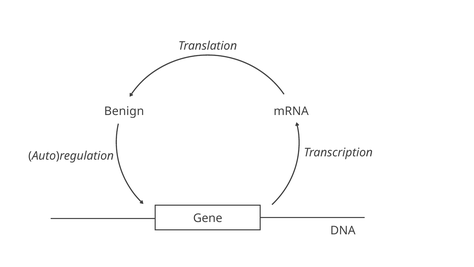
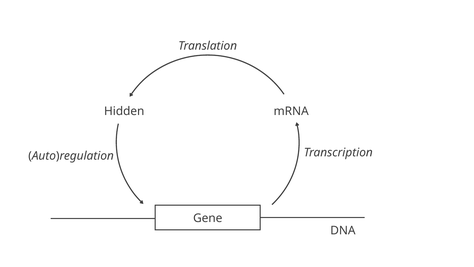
Benign: Benign -> Hidden
